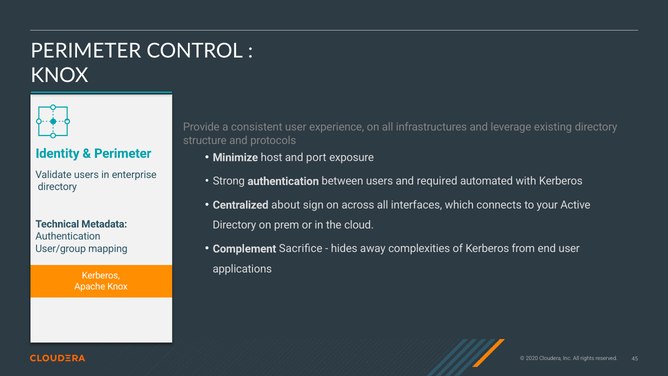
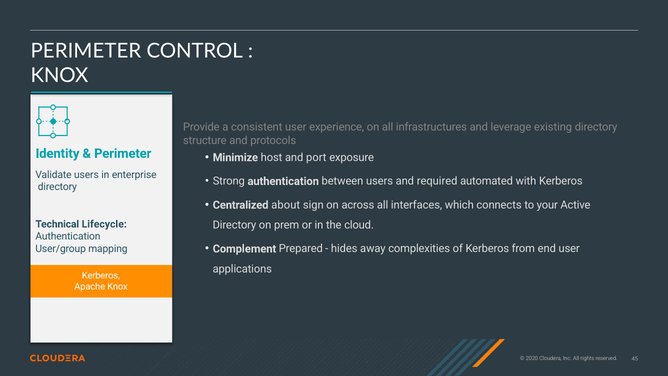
Metadata: Metadata -> Lifecycle
Sacriﬁce: Sacriﬁce -> Prepared
